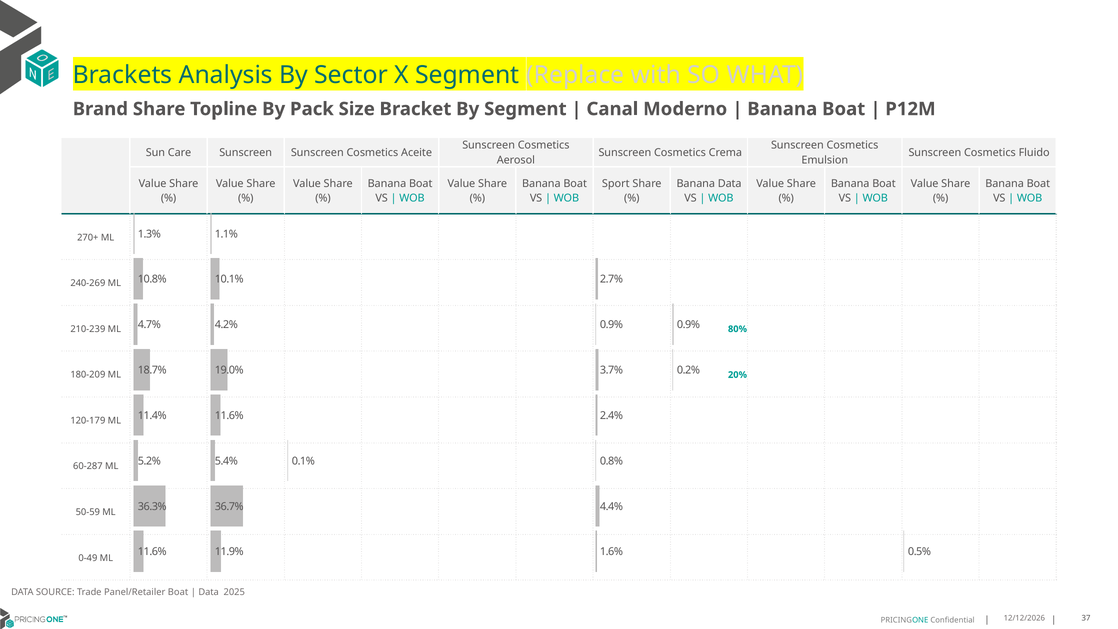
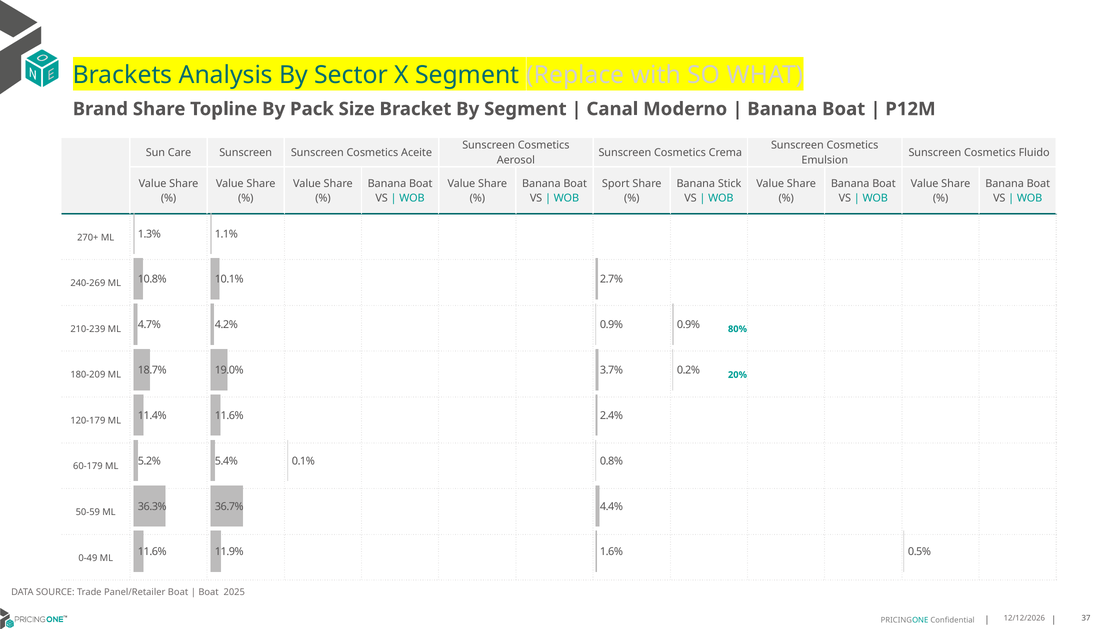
Banana Data: Data -> Stick
60-287: 60-287 -> 60-179
Data at (209, 592): Data -> Boat
